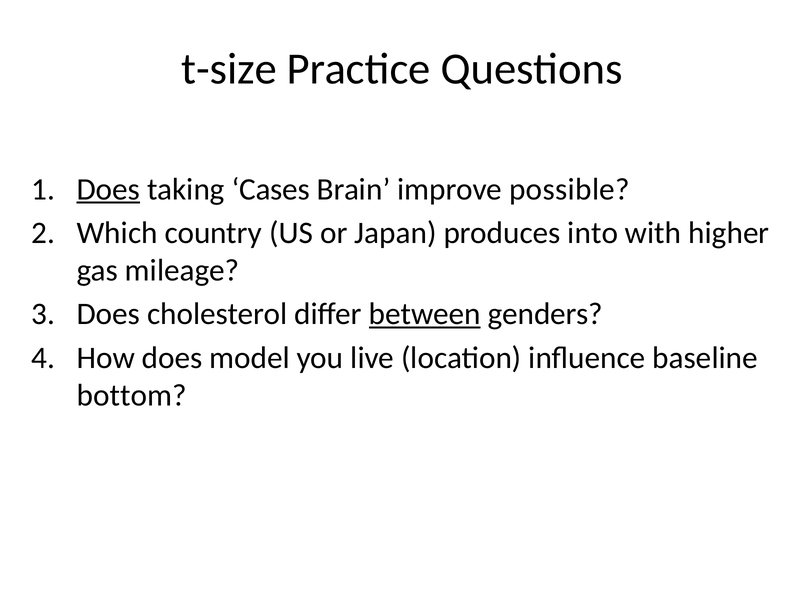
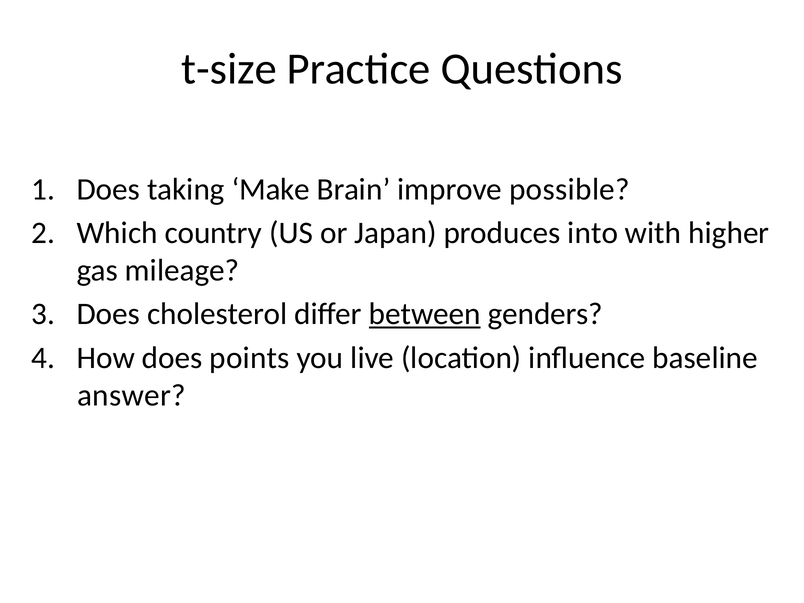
Does at (108, 189) underline: present -> none
Cases: Cases -> Make
model: model -> points
bottom: bottom -> answer
